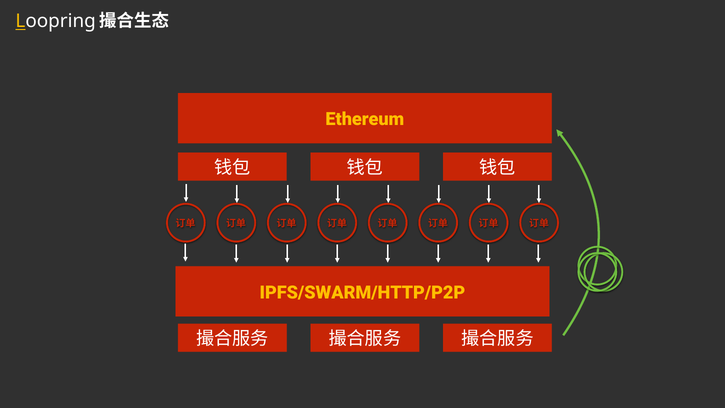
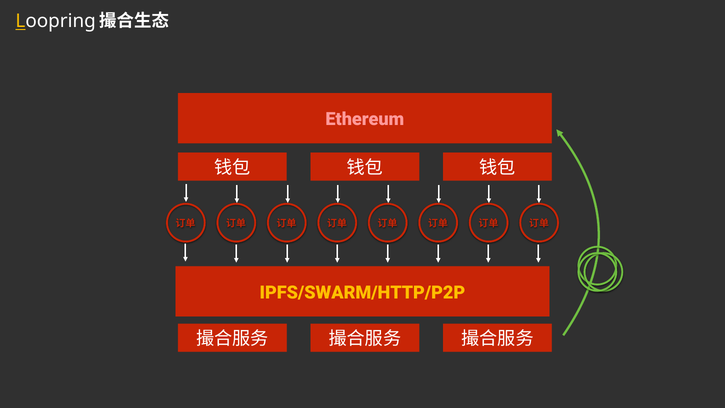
Ethereum colour: yellow -> pink
